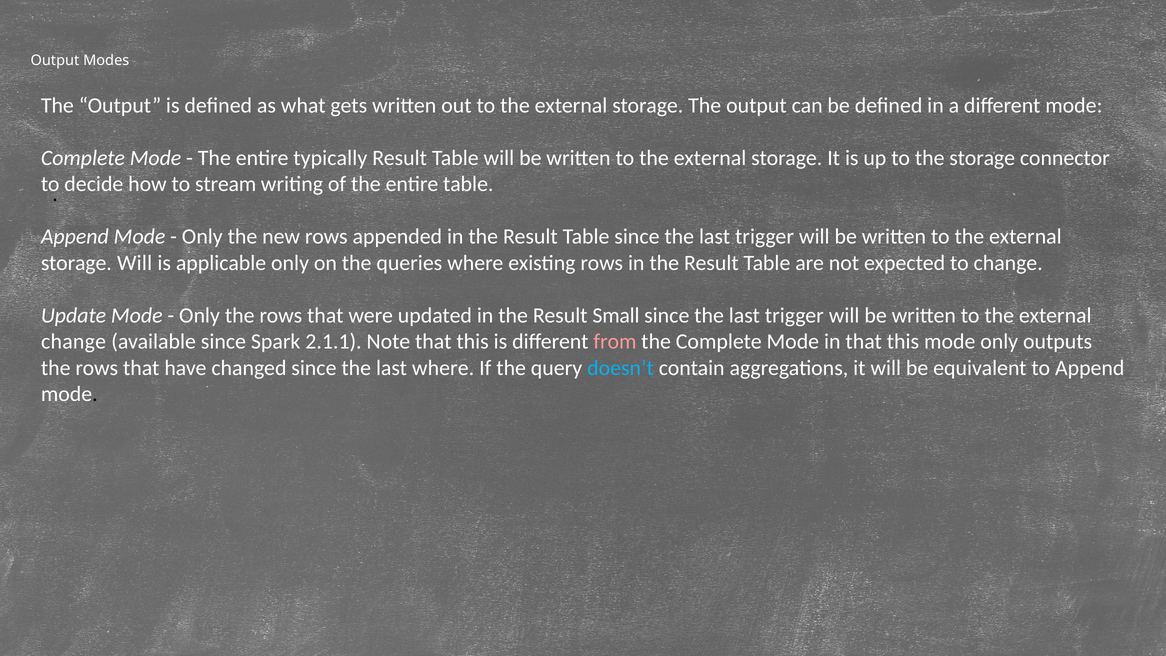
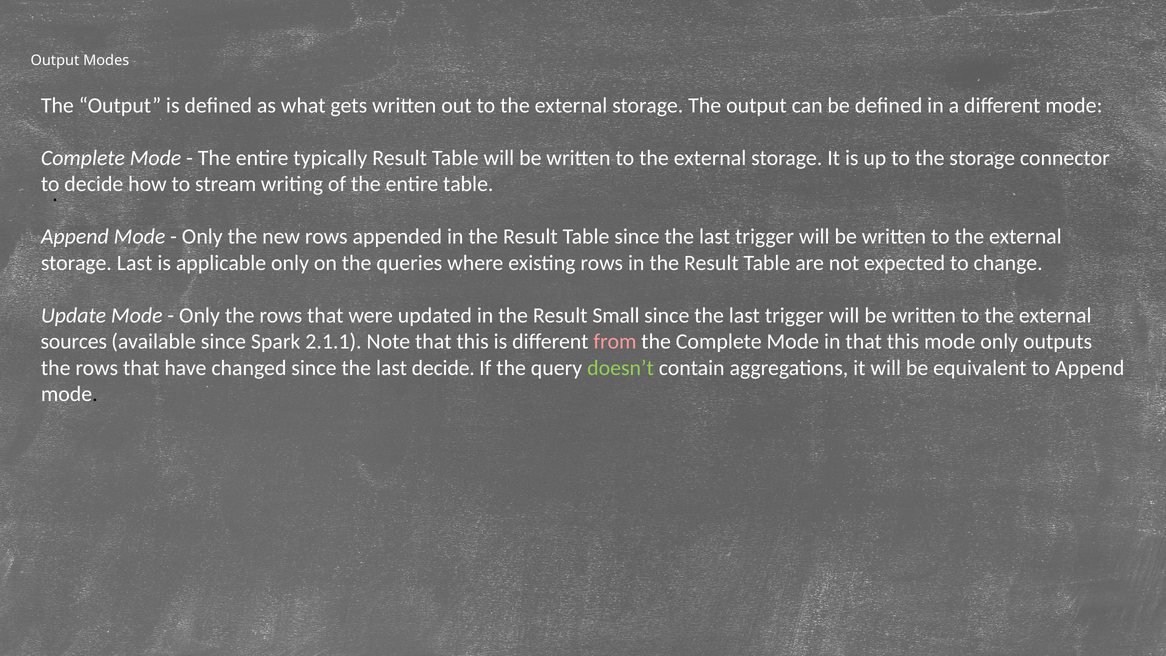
storage Will: Will -> Last
change at (74, 342): change -> sources
last where: where -> decide
doesn’t colour: light blue -> light green
